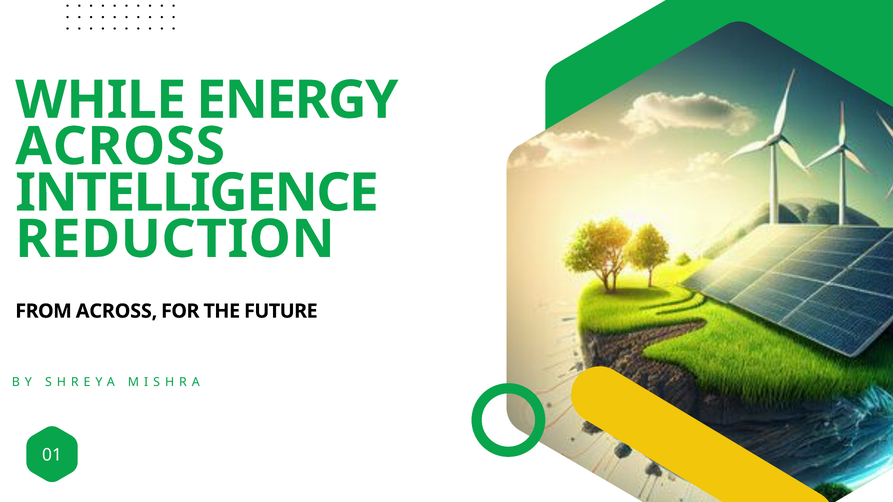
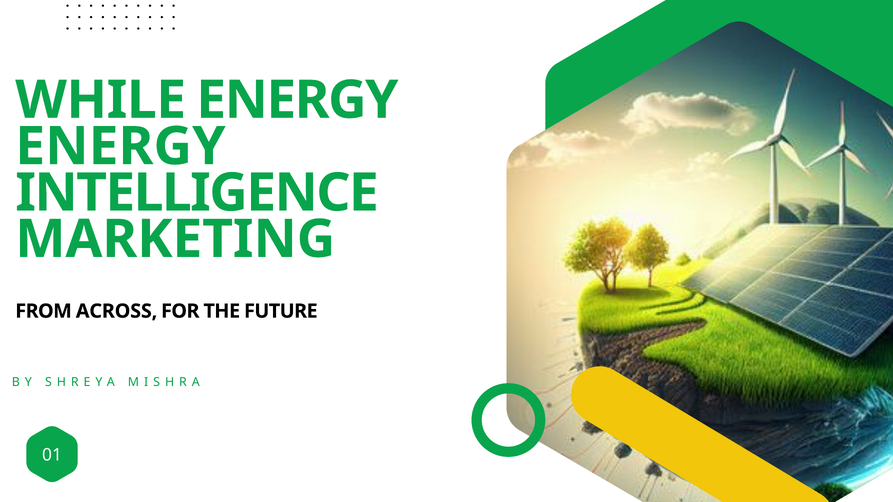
ACROSS at (120, 147): ACROSS -> ENERGY
REDUCTION: REDUCTION -> MARKETING
